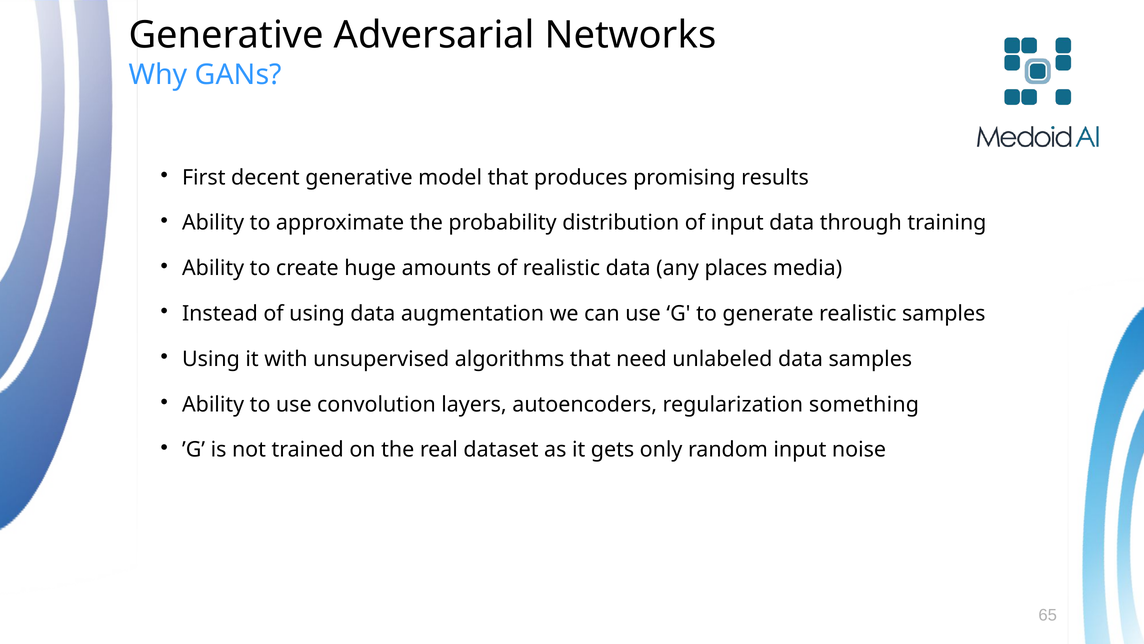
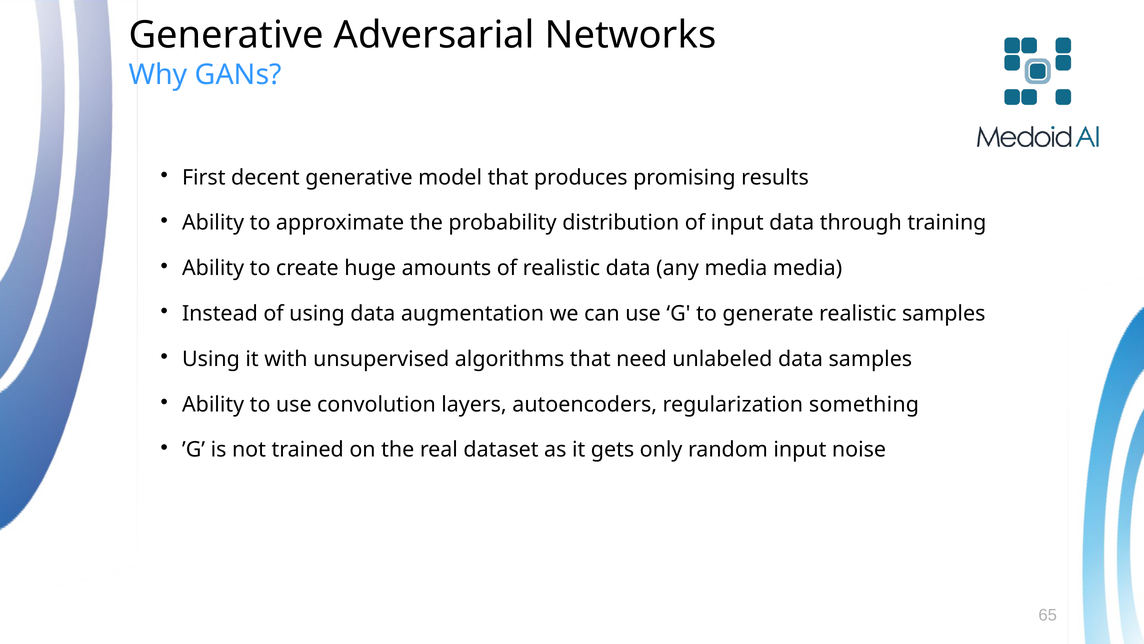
any places: places -> media
